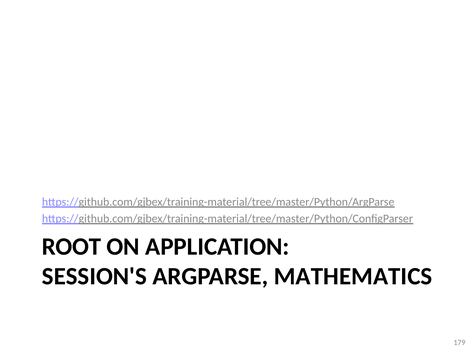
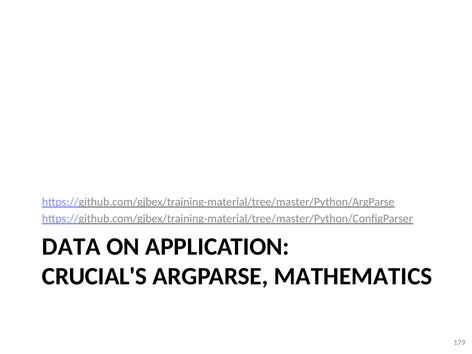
ROOT: ROOT -> DATA
SESSION'S: SESSION'S -> CRUCIAL'S
